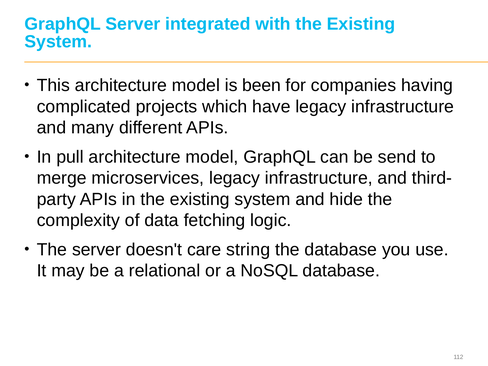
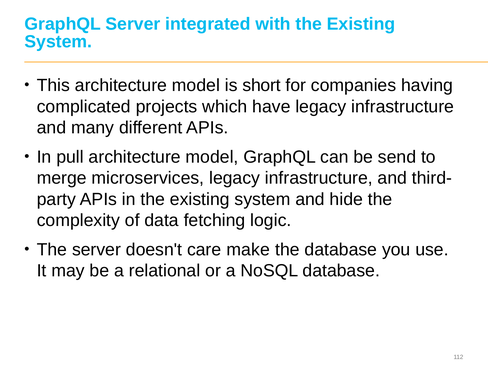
been: been -> short
string: string -> make
